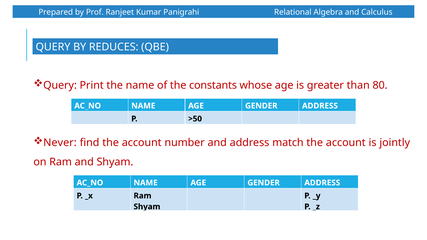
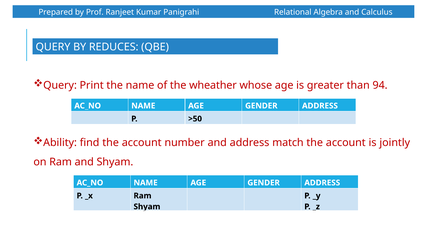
constants: constants -> wheather
80: 80 -> 94
Never: Never -> Ability
